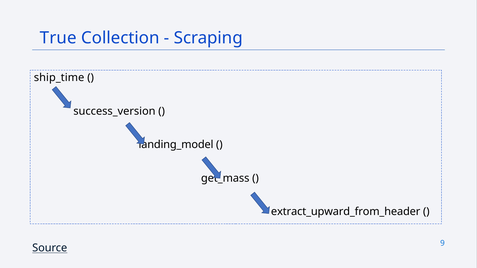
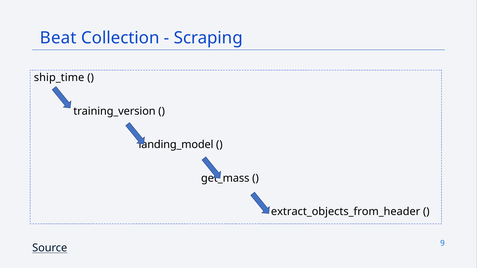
True: True -> Beat
success_version: success_version -> training_version
extract_upward_from_header: extract_upward_from_header -> extract_objects_from_header
